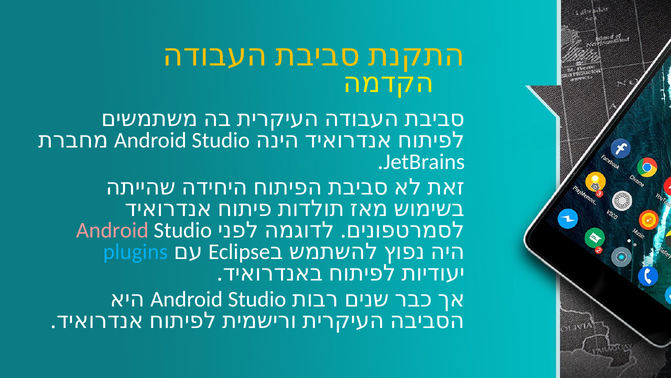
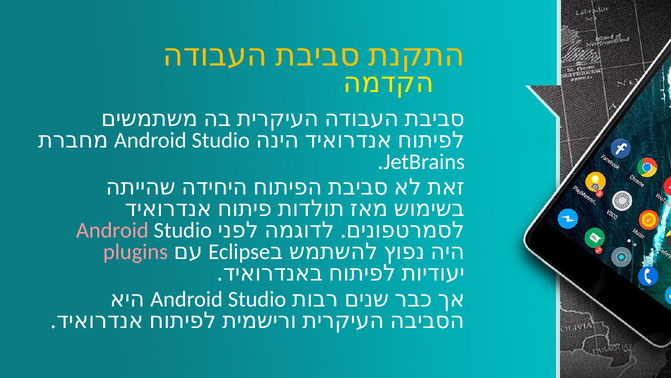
plugins colour: light blue -> pink
